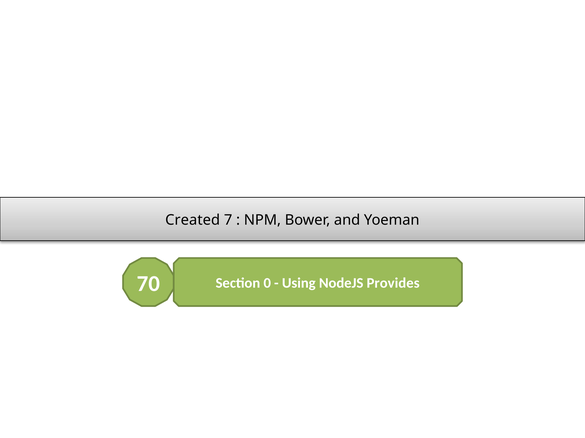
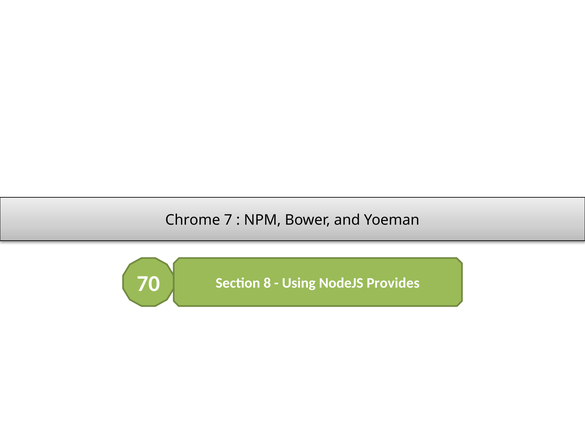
Created: Created -> Chrome
0: 0 -> 8
